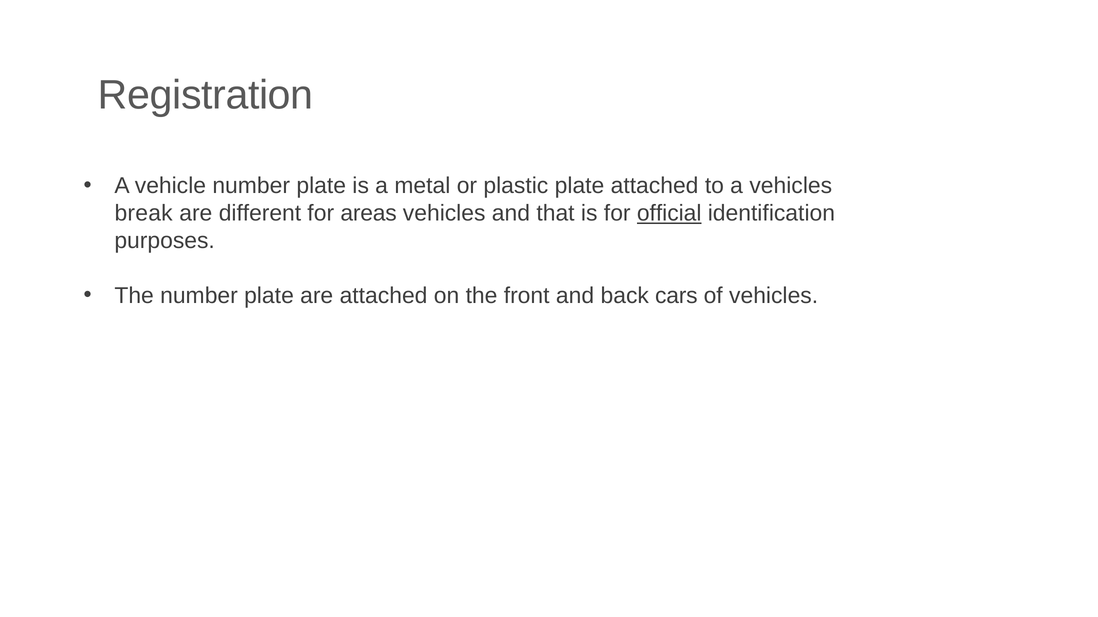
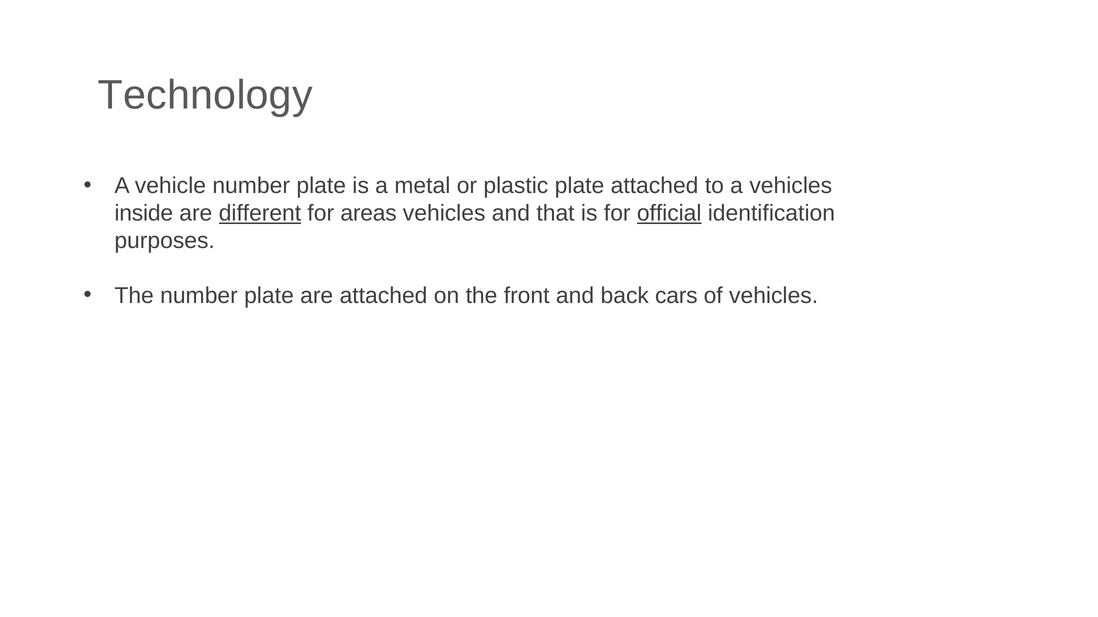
Registration: Registration -> Technology
break: break -> inside
different underline: none -> present
